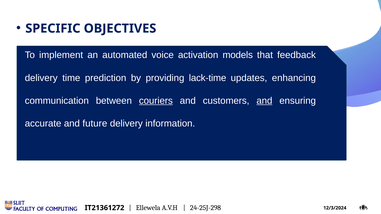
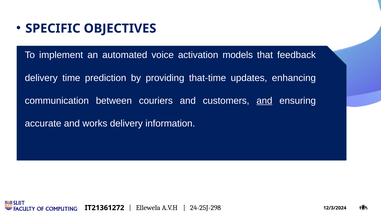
lack-time: lack-time -> that-time
couriers underline: present -> none
future: future -> works
